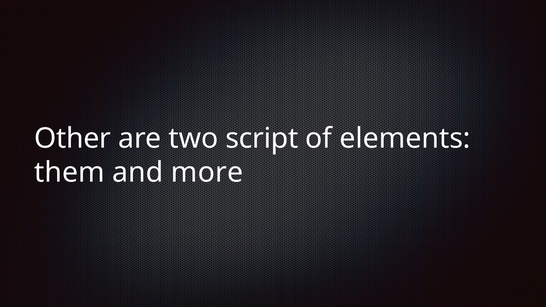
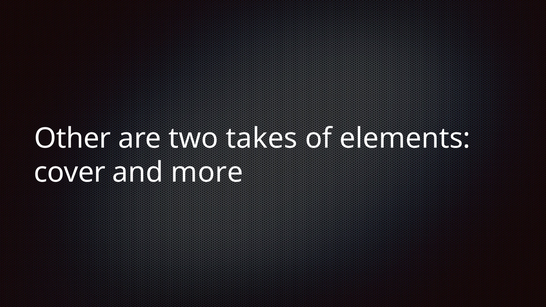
script: script -> takes
them: them -> cover
